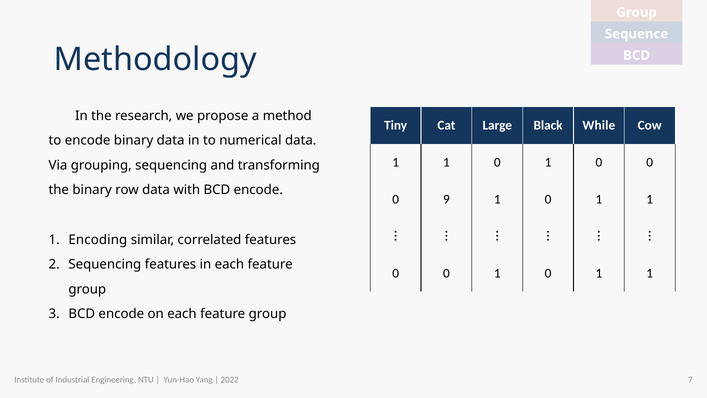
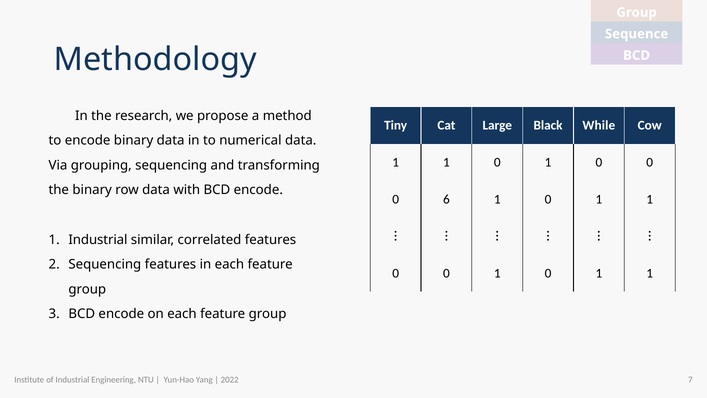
9: 9 -> 6
1 Encoding: Encoding -> Industrial
